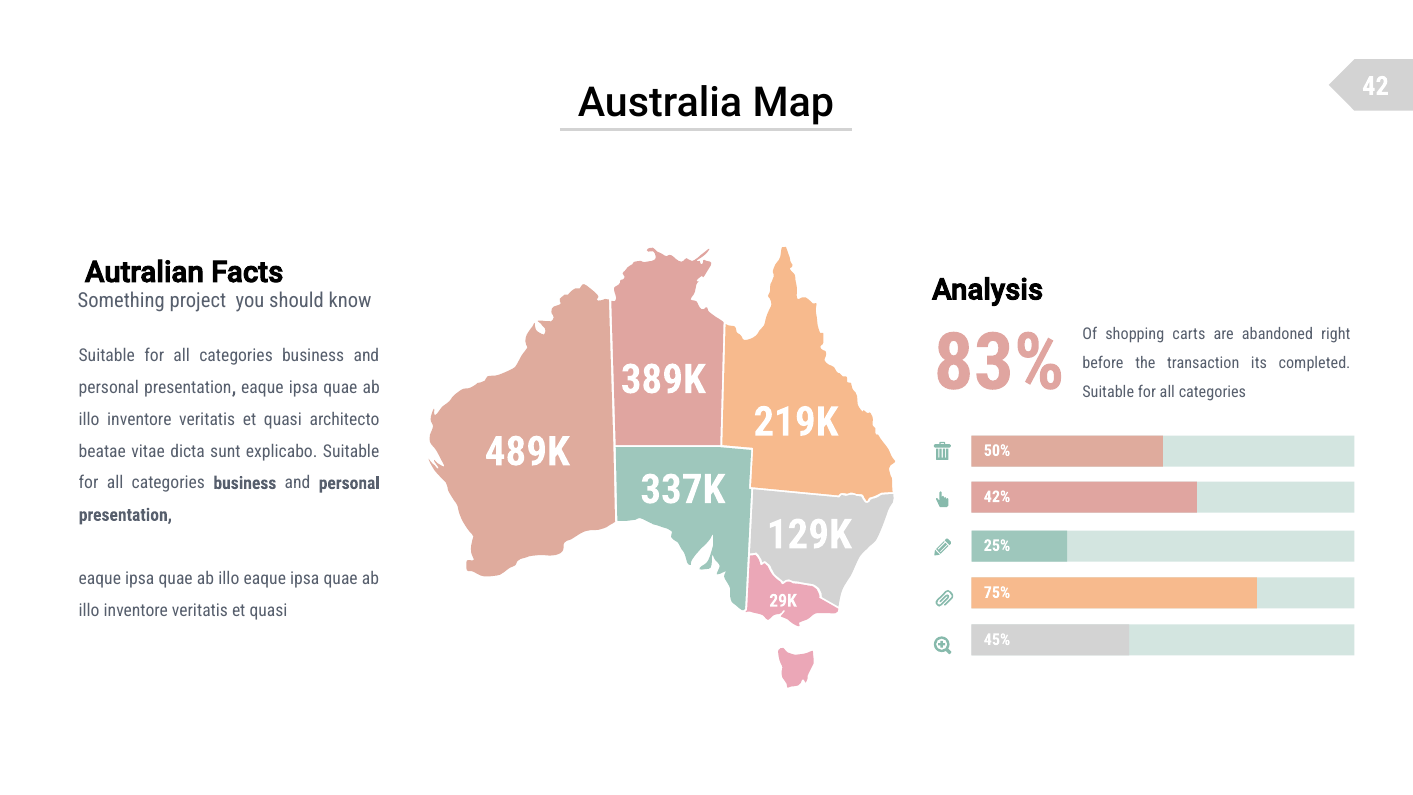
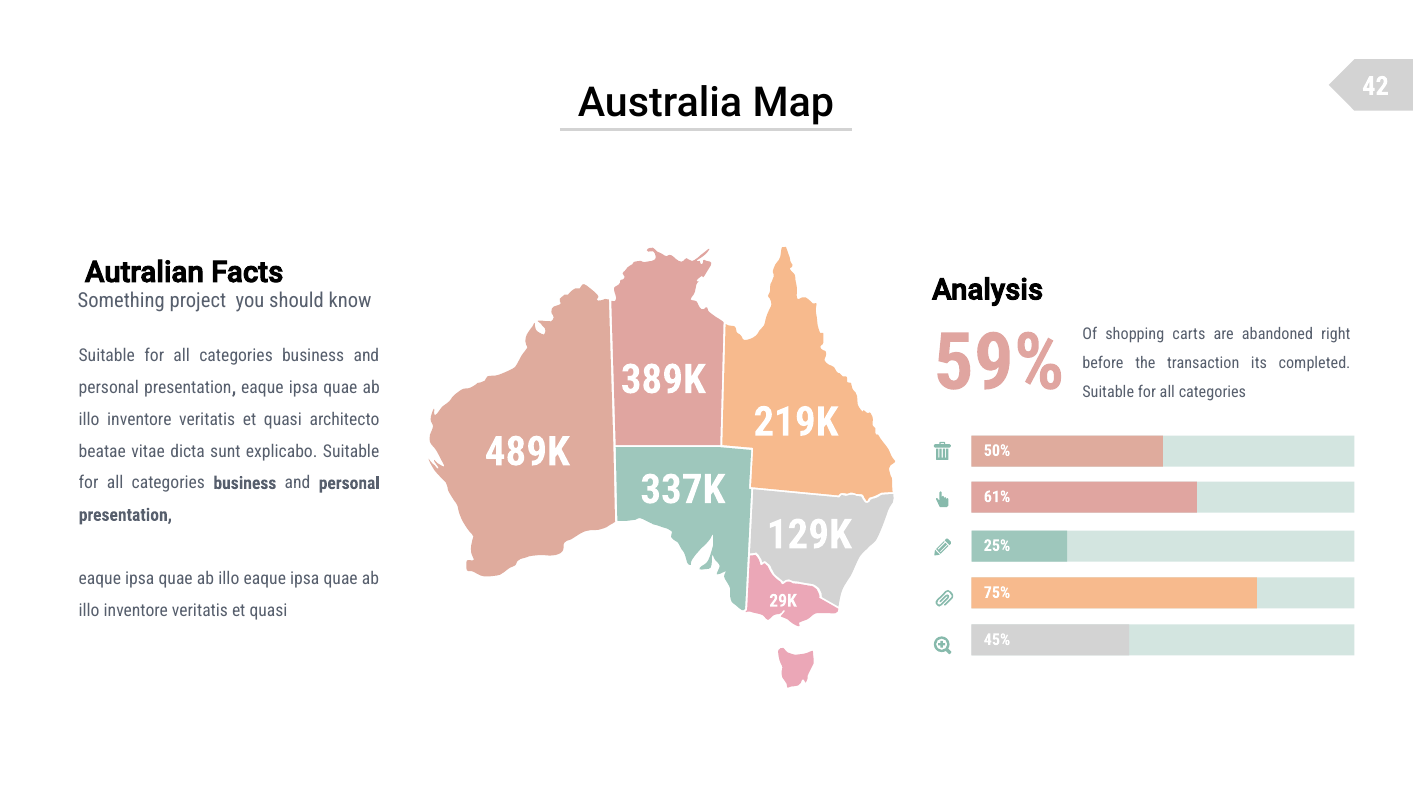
83%: 83% -> 59%
42%: 42% -> 61%
